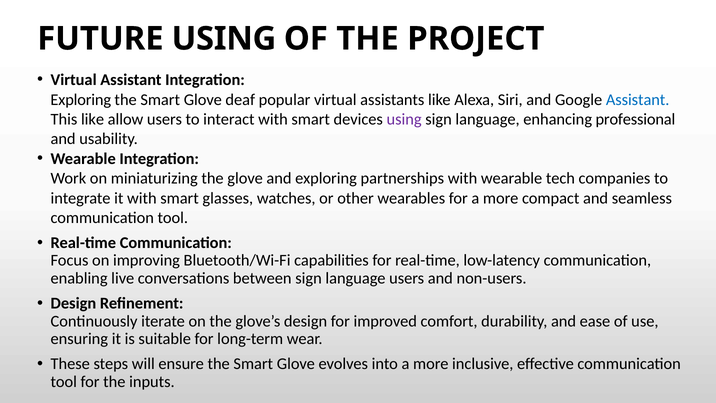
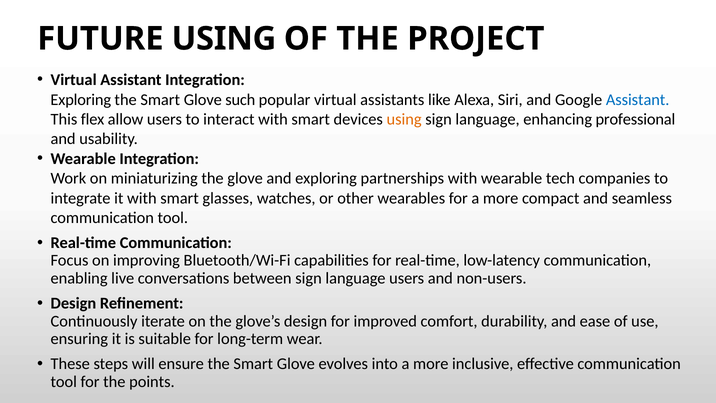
deaf: deaf -> such
This like: like -> flex
using at (404, 119) colour: purple -> orange
inputs: inputs -> points
